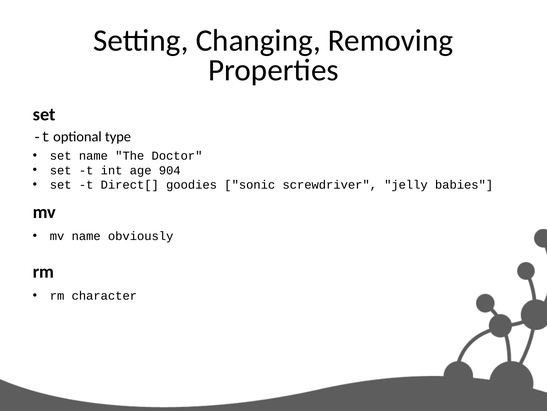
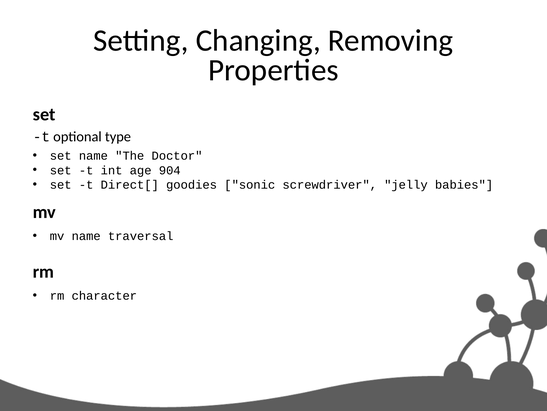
obviously: obviously -> traversal
